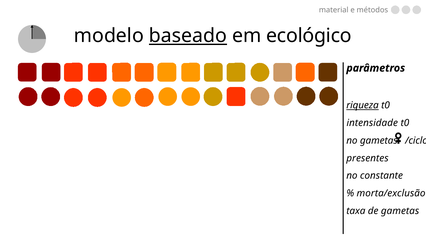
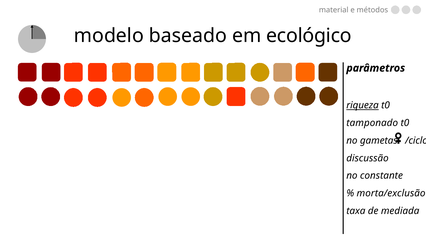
baseado underline: present -> none
intensidade: intensidade -> tamponado
presentes: presentes -> discussão
de gametas: gametas -> mediada
